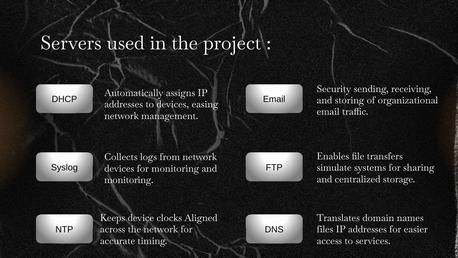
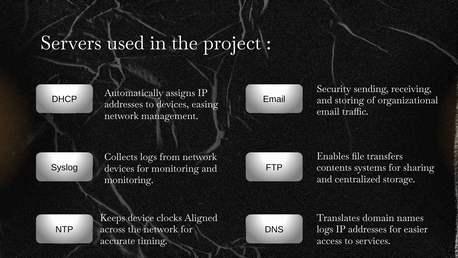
simulate: simulate -> contents
files at (325, 229): files -> logs
